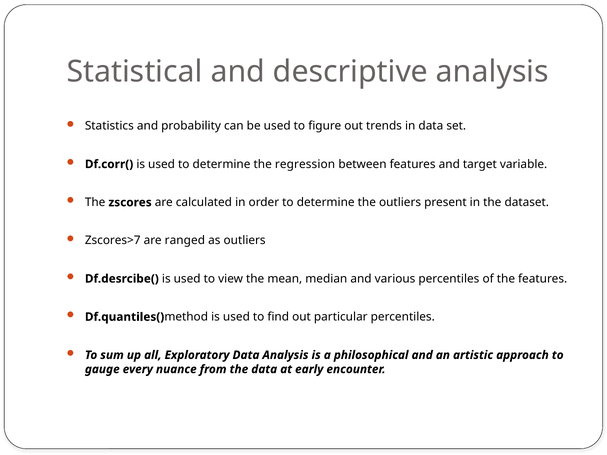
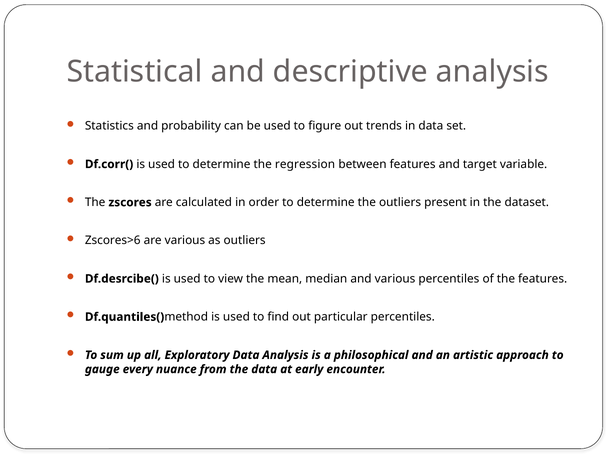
Zscores>7: Zscores>7 -> Zscores>6
are ranged: ranged -> various
